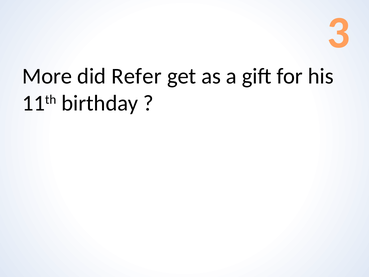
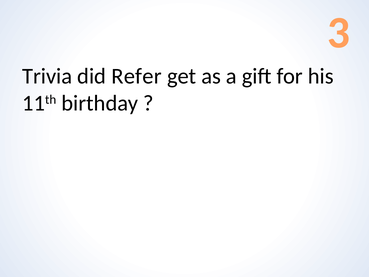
More: More -> Trivia
